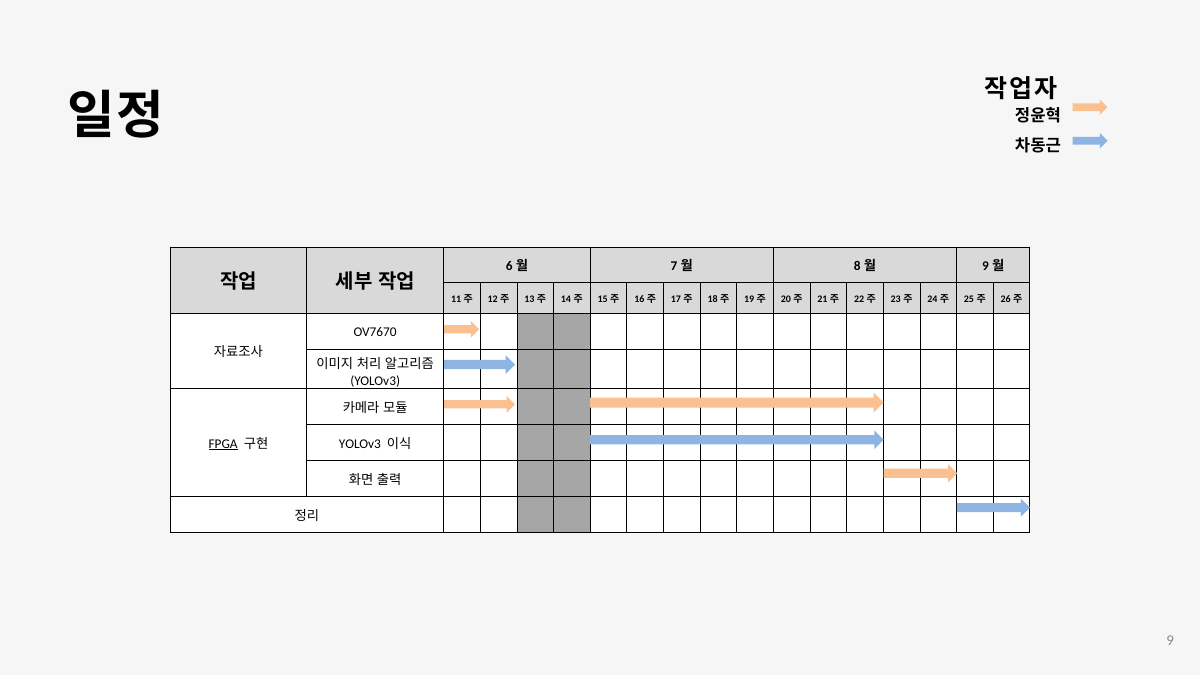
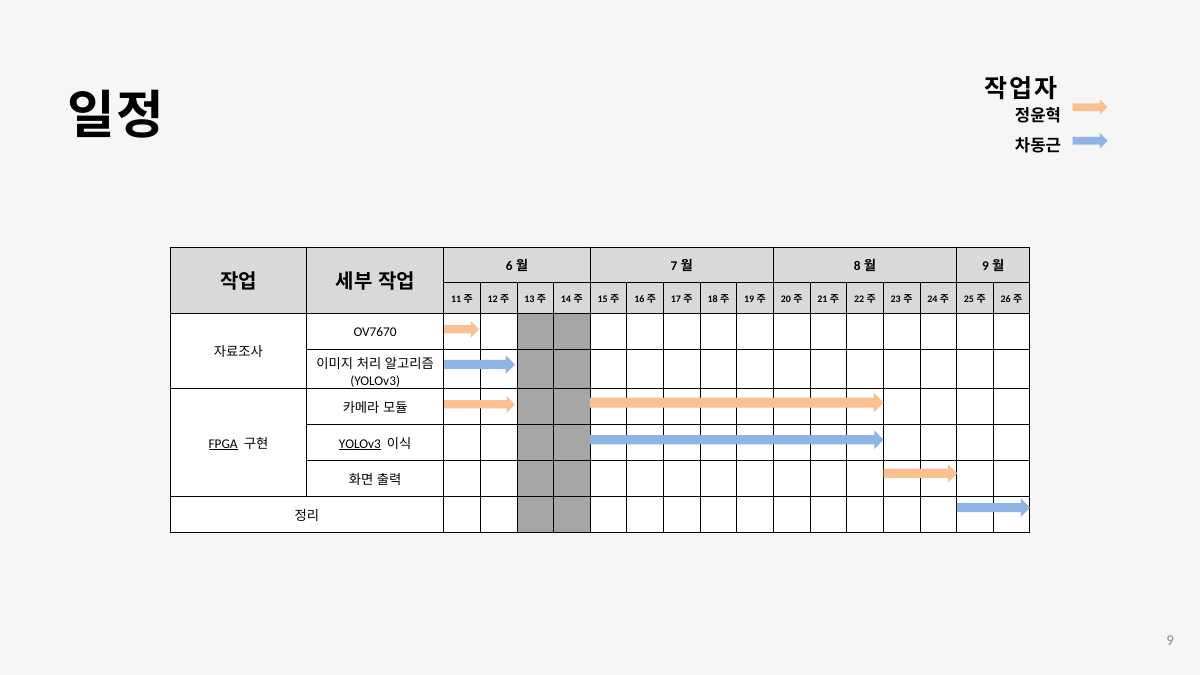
YOLOv3 at (360, 444) underline: none -> present
